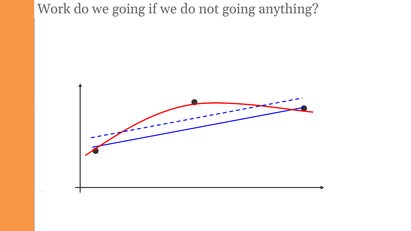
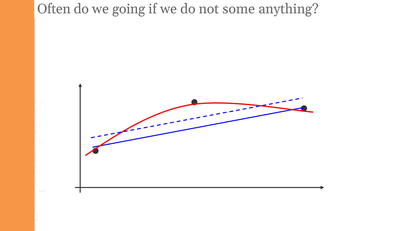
Work: Work -> Often
not going: going -> some
